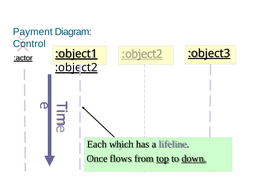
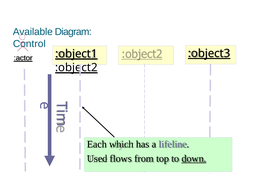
Payment: Payment -> Available
Once: Once -> Used
top underline: present -> none
